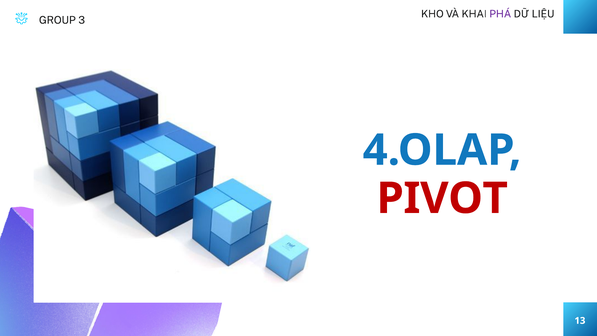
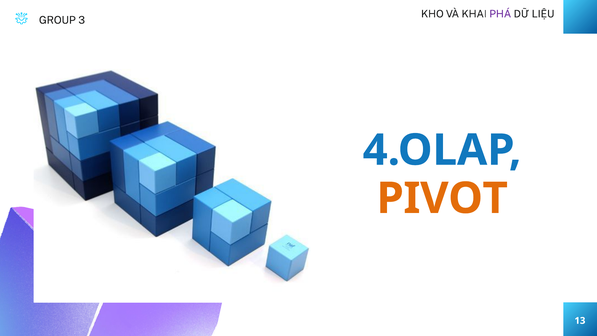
PIVOT colour: red -> orange
